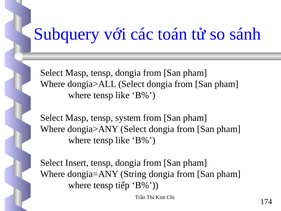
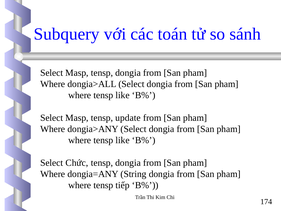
system: system -> update
Insert: Insert -> Chức
